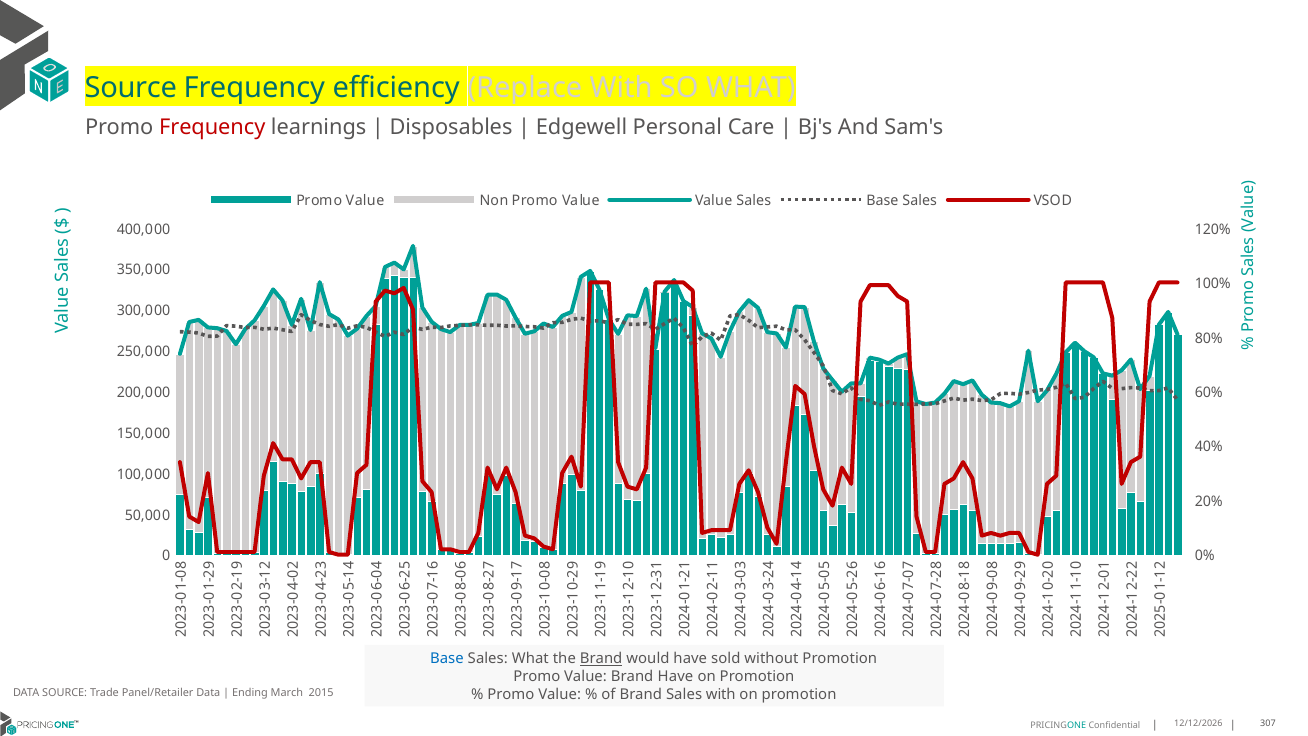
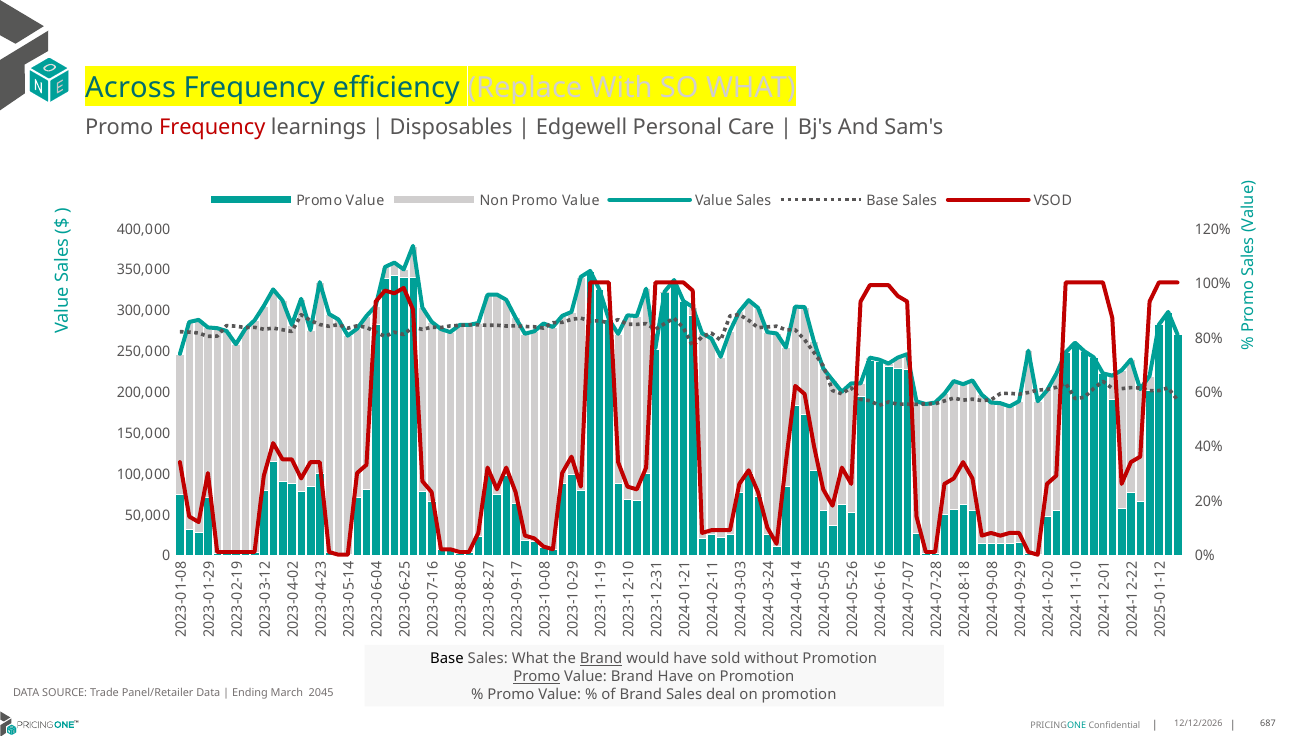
Source at (131, 88): Source -> Across
Base at (447, 659) colour: blue -> black
Promo at (537, 676) underline: none -> present
2015: 2015 -> 2045
Sales with: with -> deal
307: 307 -> 687
